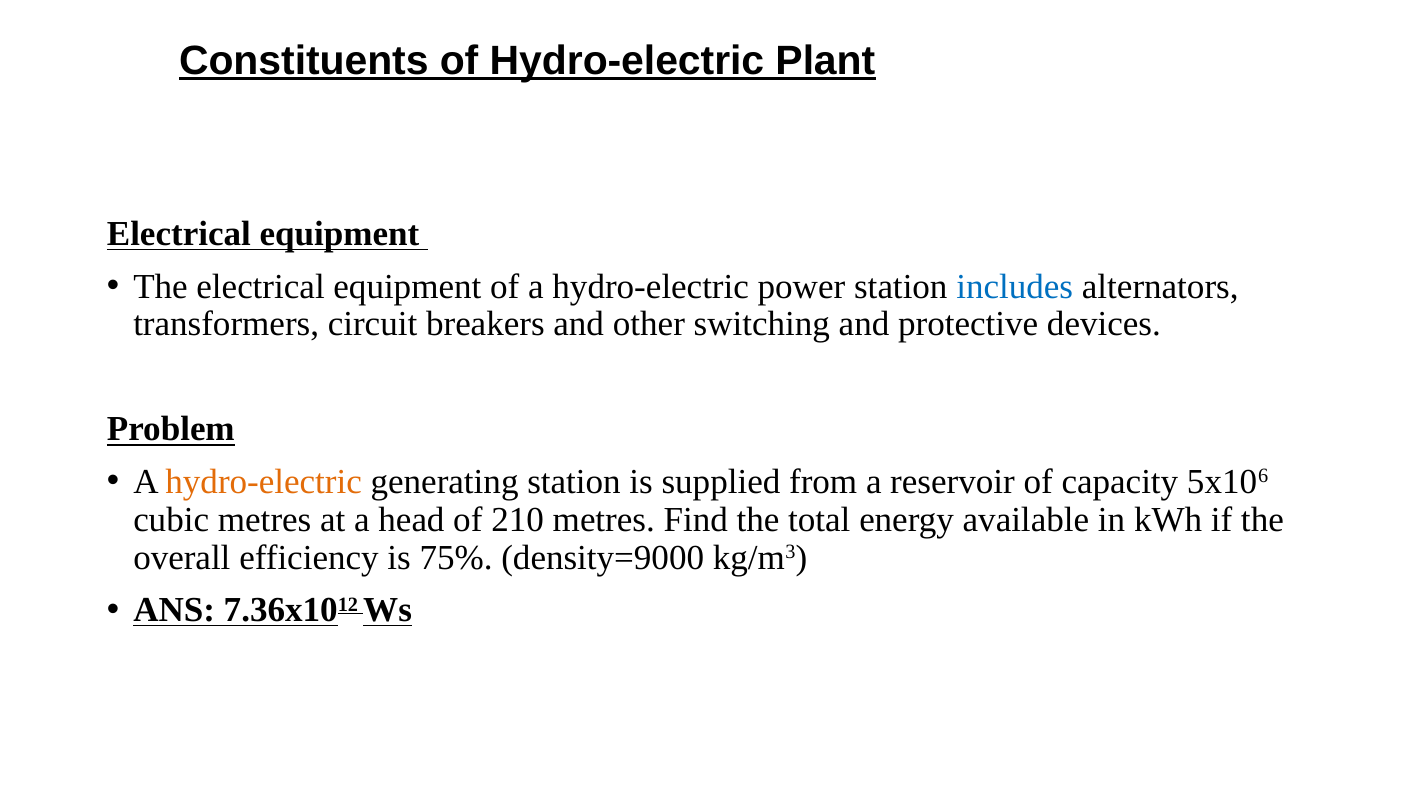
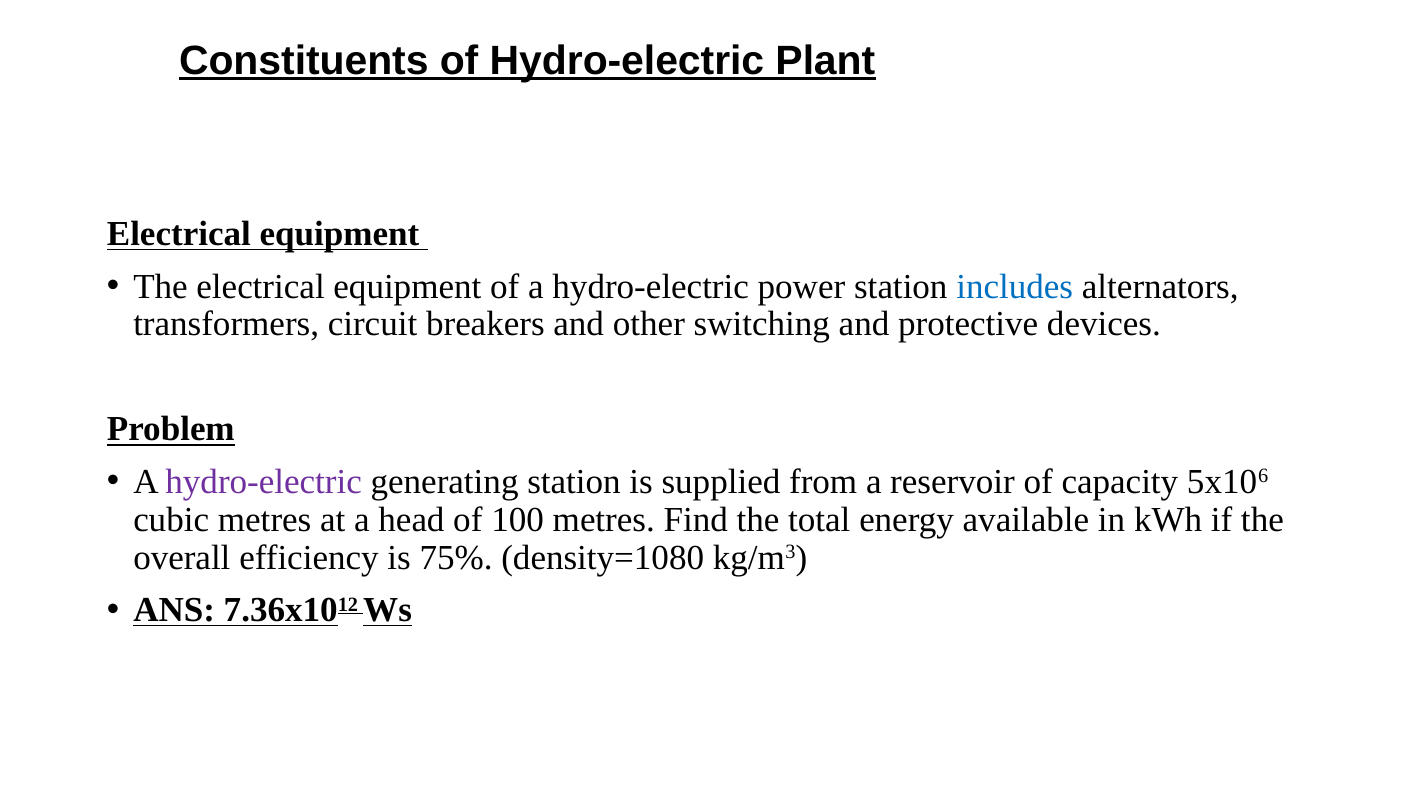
hydro-electric at (264, 482) colour: orange -> purple
210: 210 -> 100
density=9000: density=9000 -> density=1080
